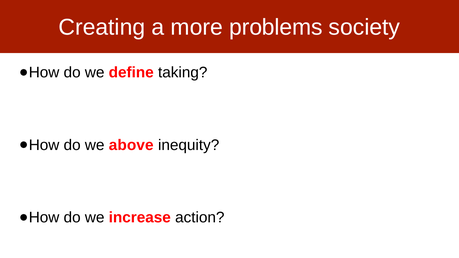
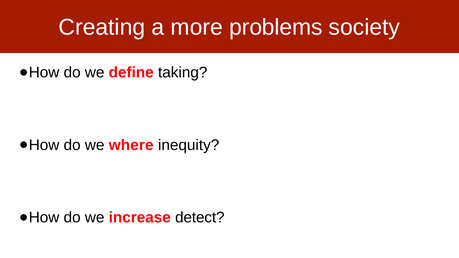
above: above -> where
action: action -> detect
